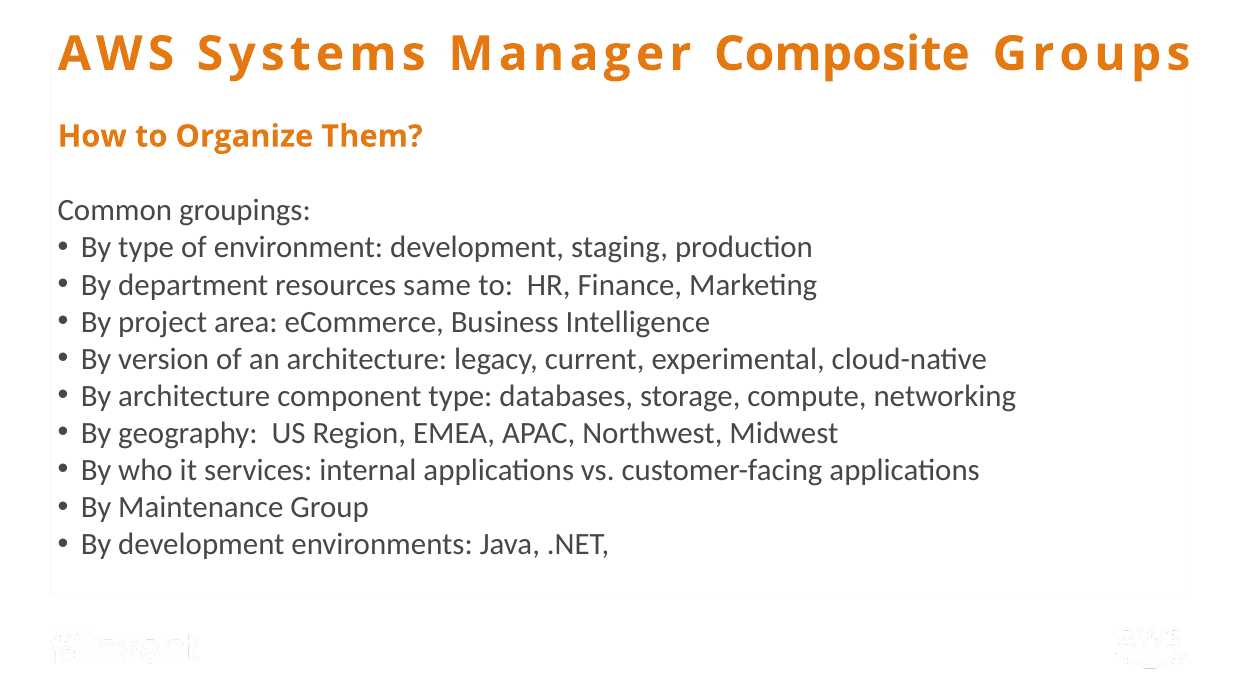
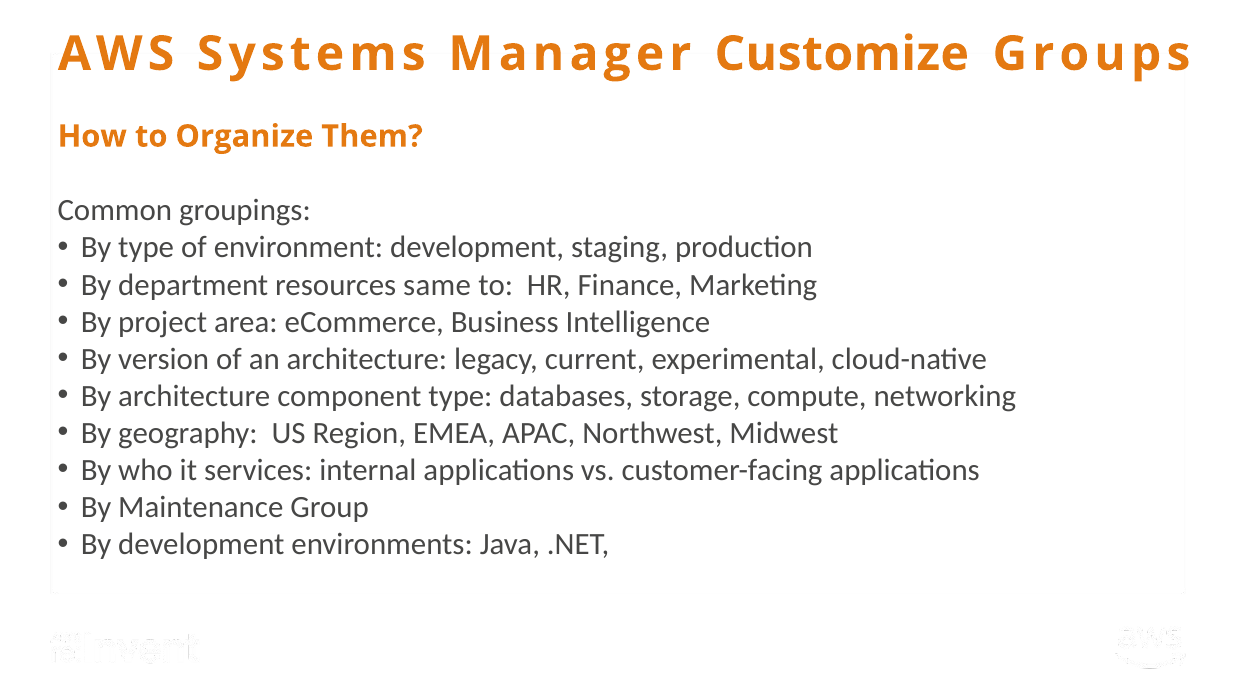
Composite: Composite -> Customize
